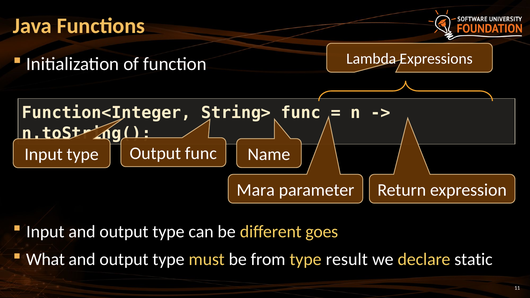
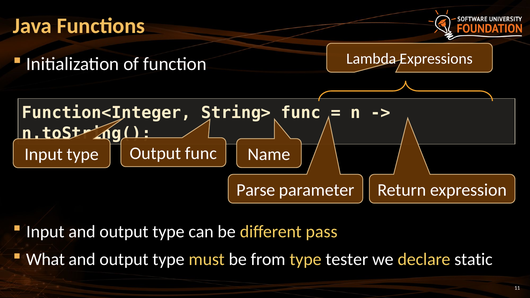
Mara: Mara -> Parse
goes: goes -> pass
result: result -> tester
